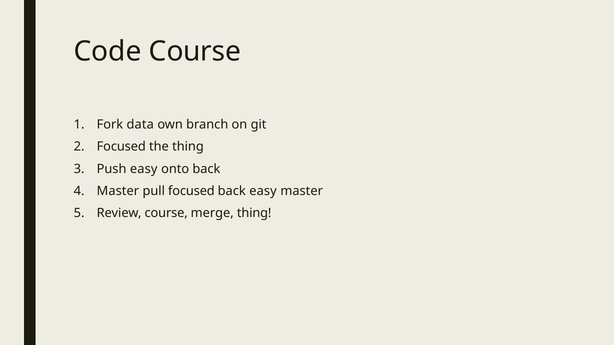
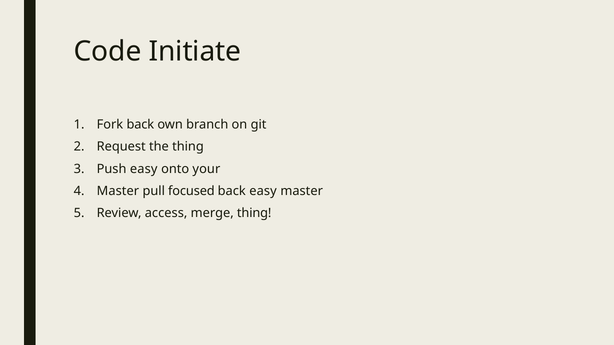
Code Course: Course -> Initiate
Fork data: data -> back
Focused at (121, 147): Focused -> Request
onto back: back -> your
Review course: course -> access
